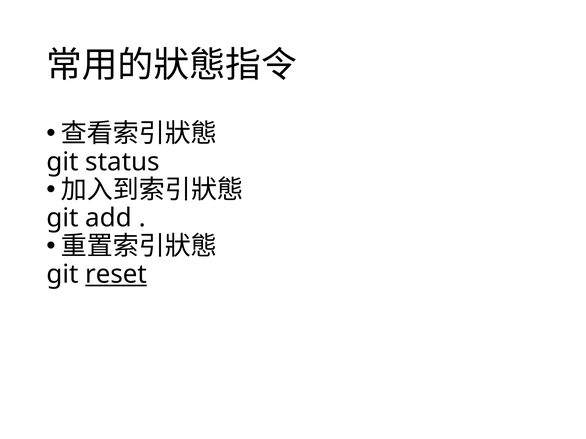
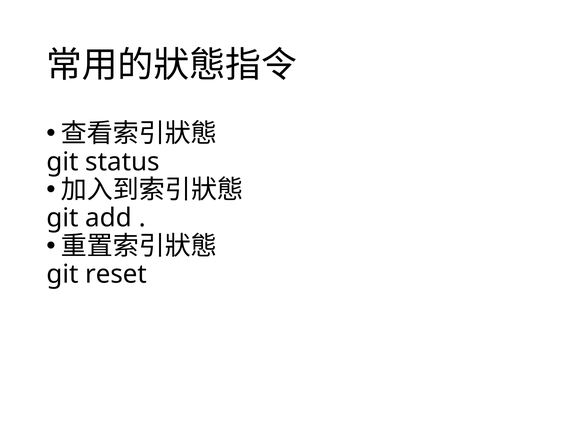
reset underline: present -> none
